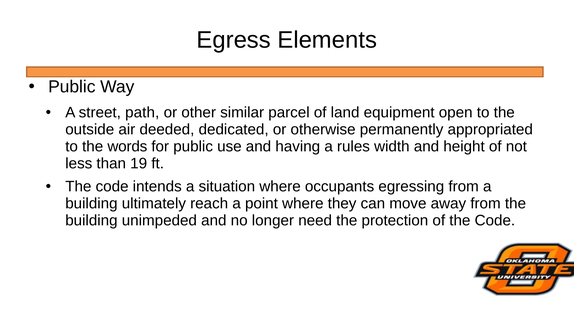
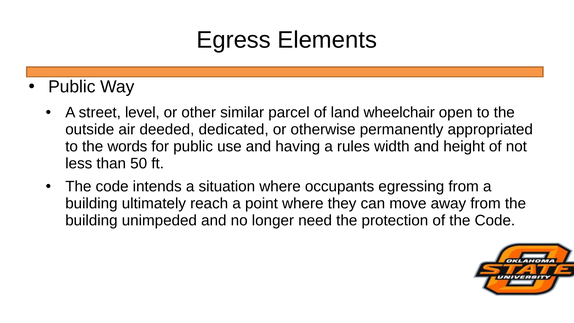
path: path -> level
equipment: equipment -> wheelchair
19: 19 -> 50
